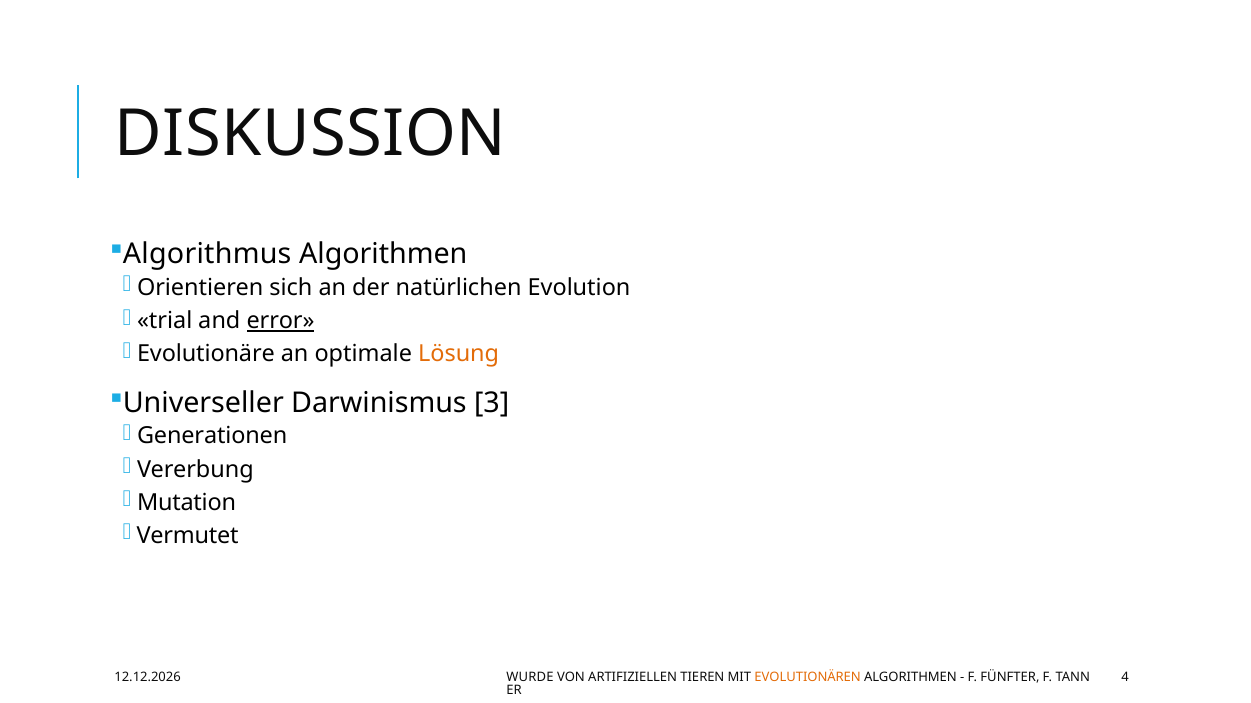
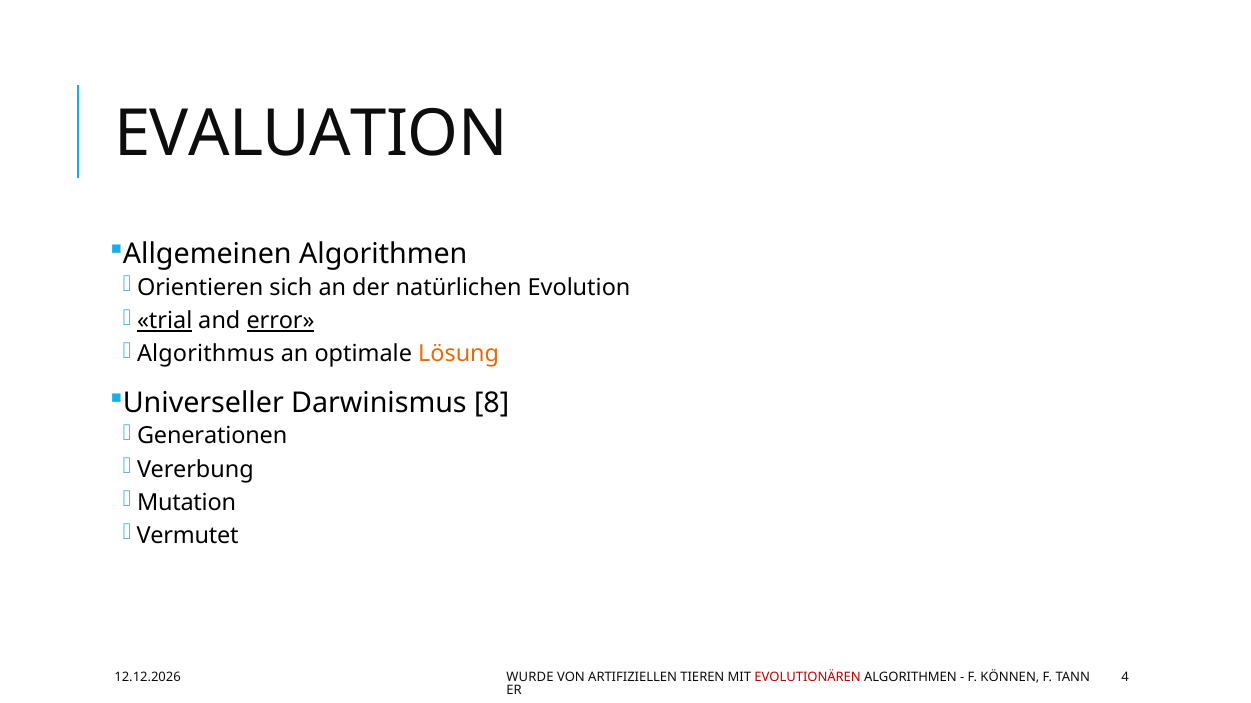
DISKUSSION: DISKUSSION -> EVALUATION
Algorithmus: Algorithmus -> Allgemeinen
trial underline: none -> present
Evolutionäre: Evolutionäre -> Algorithmus
3: 3 -> 8
EVOLUTIONÄREN colour: orange -> red
FÜNFTER: FÜNFTER -> KÖNNEN
